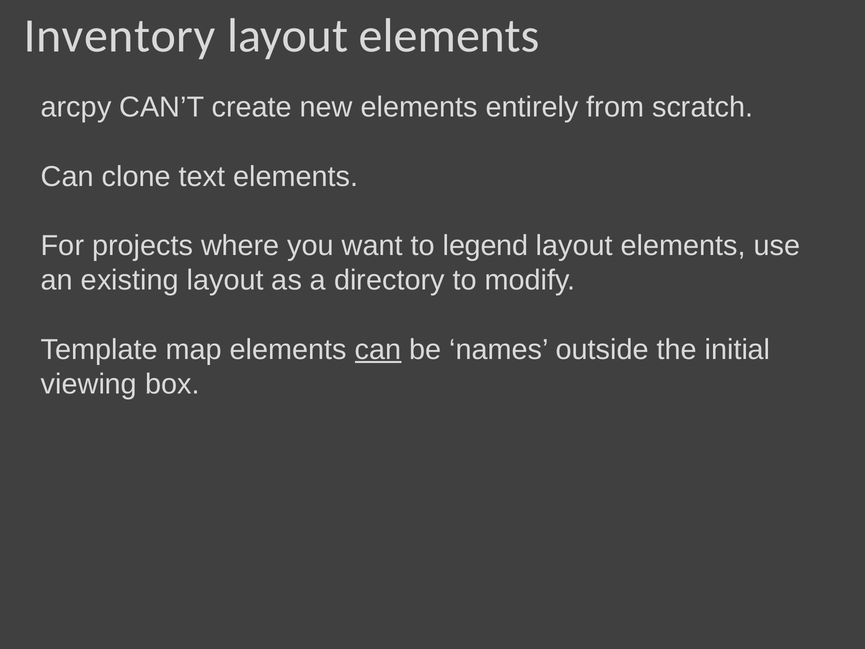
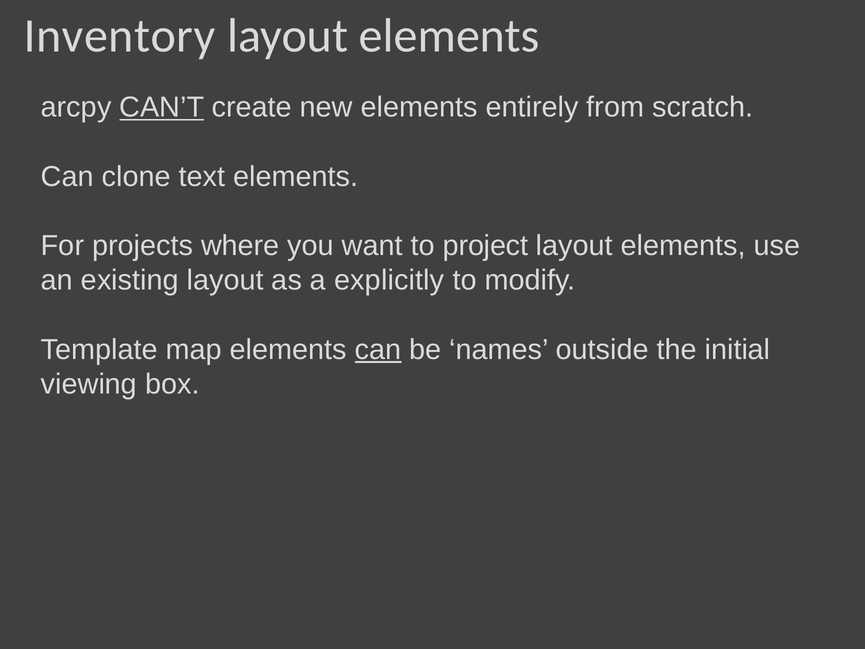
CAN’T underline: none -> present
legend: legend -> project
directory: directory -> explicitly
